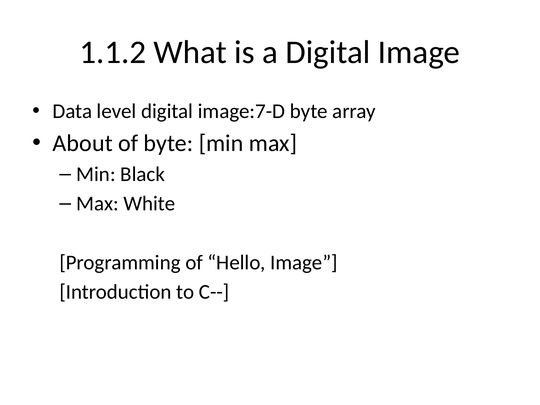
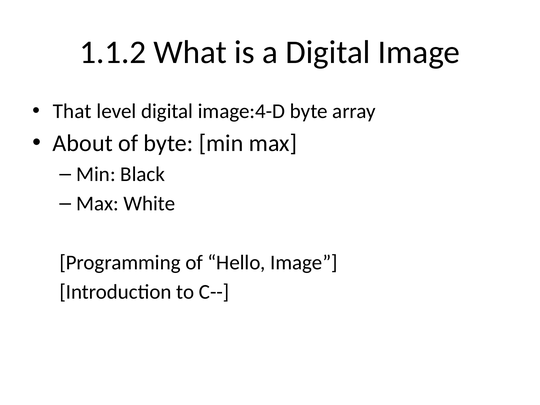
Data: Data -> That
image:7-D: image:7-D -> image:4-D
